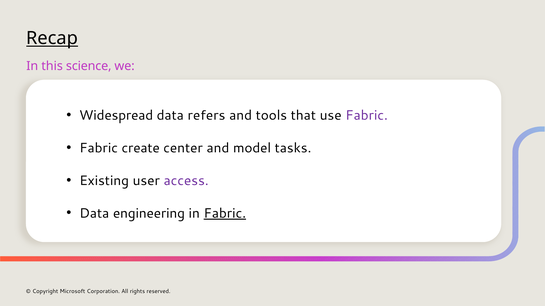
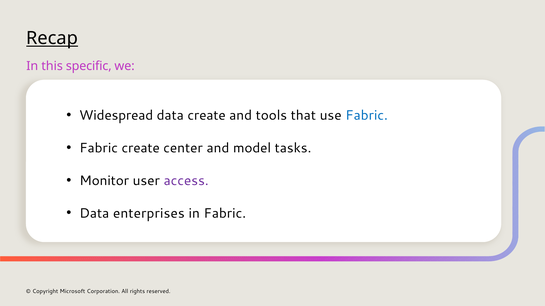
science: science -> specific
data refers: refers -> create
Fabric at (367, 116) colour: purple -> blue
Existing: Existing -> Monitor
engineering: engineering -> enterprises
Fabric at (225, 214) underline: present -> none
